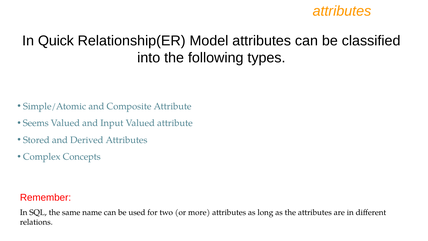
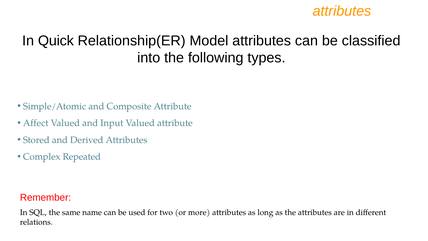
Seems: Seems -> Affect
Concepts: Concepts -> Repeated
